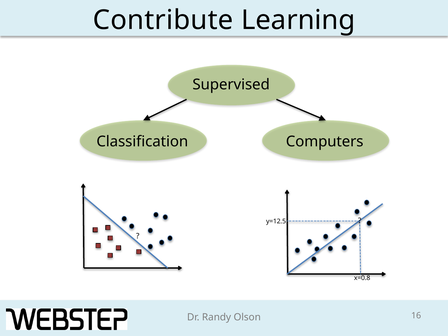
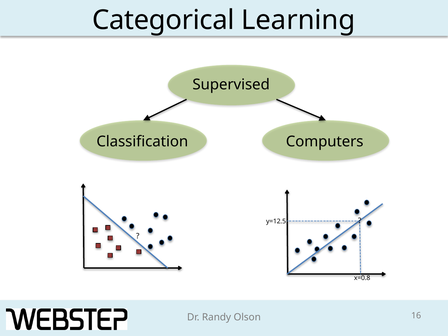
Contribute: Contribute -> Categorical
